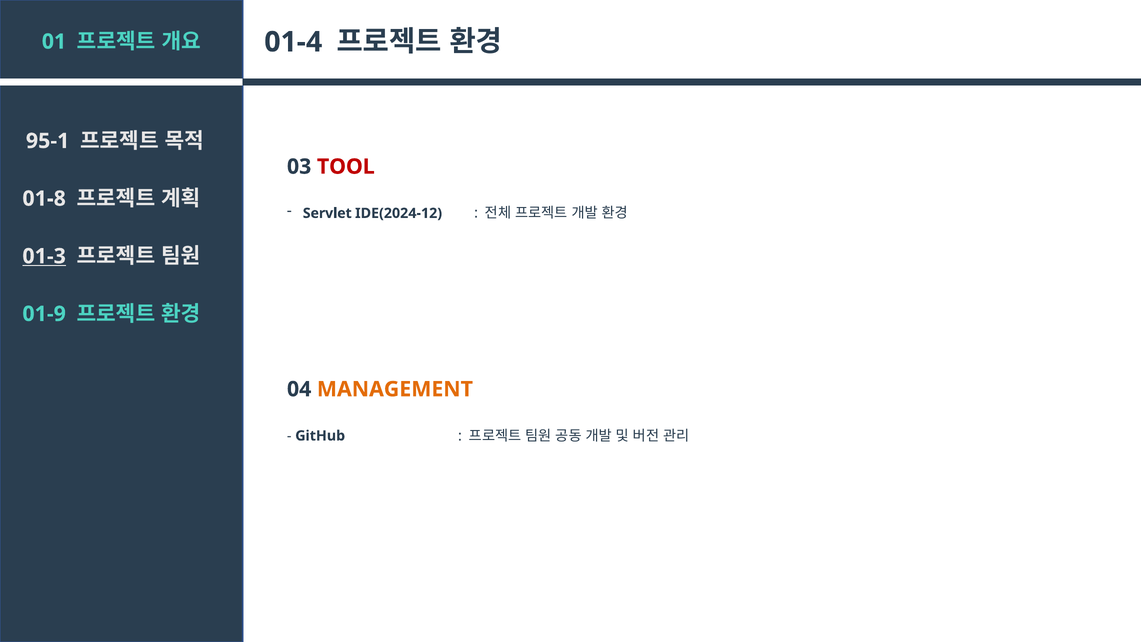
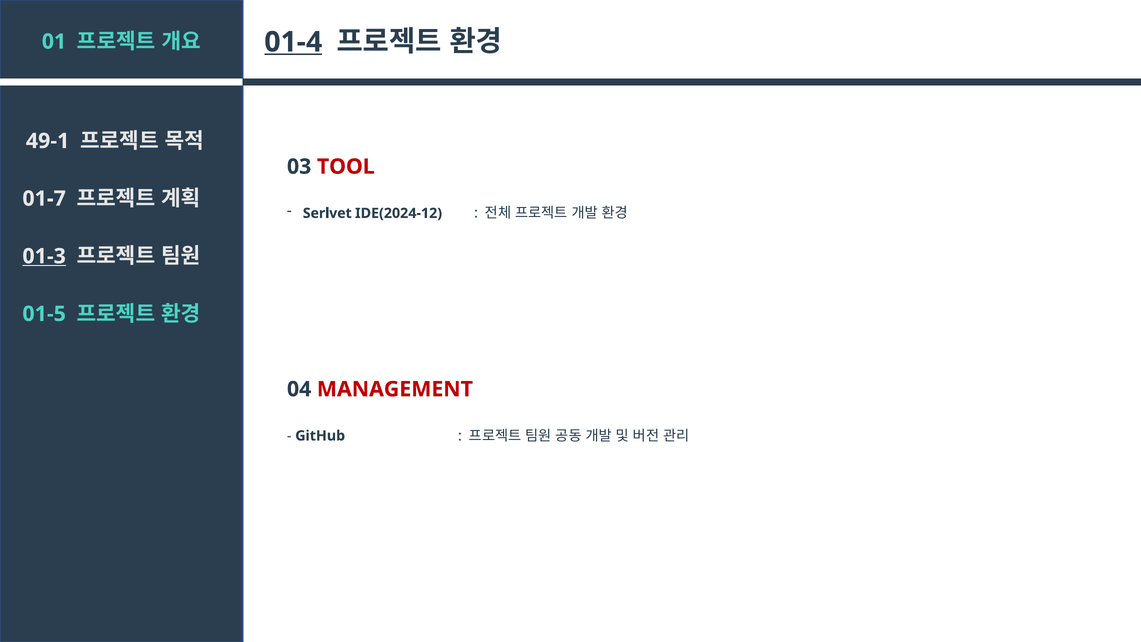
01-4 underline: none -> present
95-1: 95-1 -> 49-1
01-8: 01-8 -> 01-7
Servlet: Servlet -> Serlvet
01-9: 01-9 -> 01-5
MANAGEMENT colour: orange -> red
